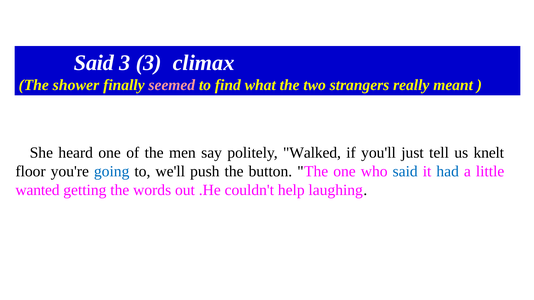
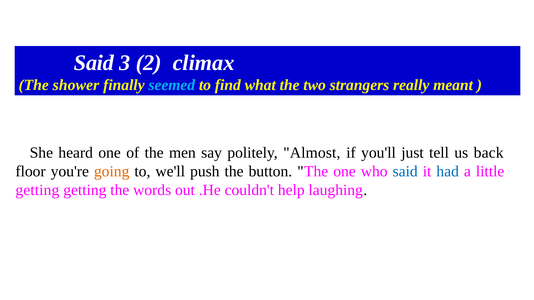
3 3: 3 -> 2
seemed colour: pink -> light blue
Walked: Walked -> Almost
knelt: knelt -> back
going colour: blue -> orange
wanted at (38, 190): wanted -> getting
